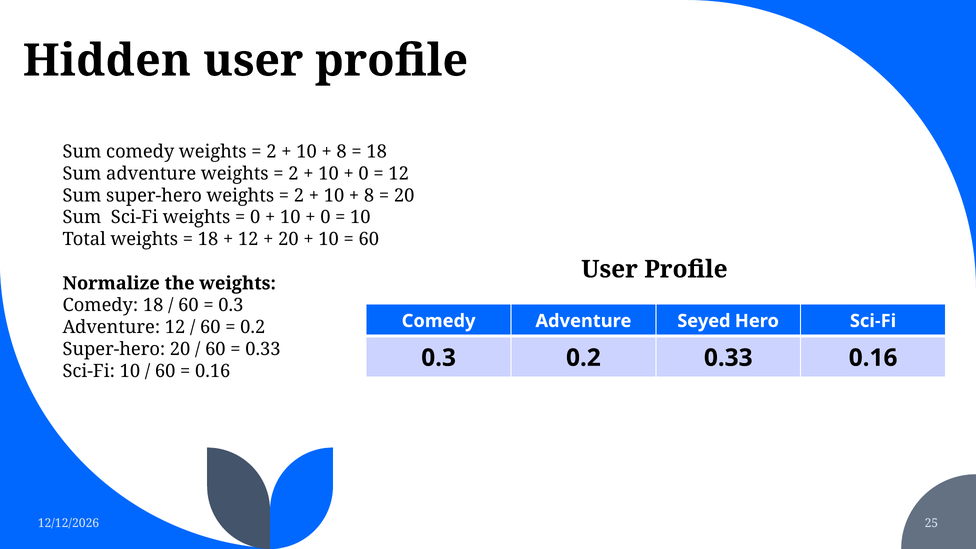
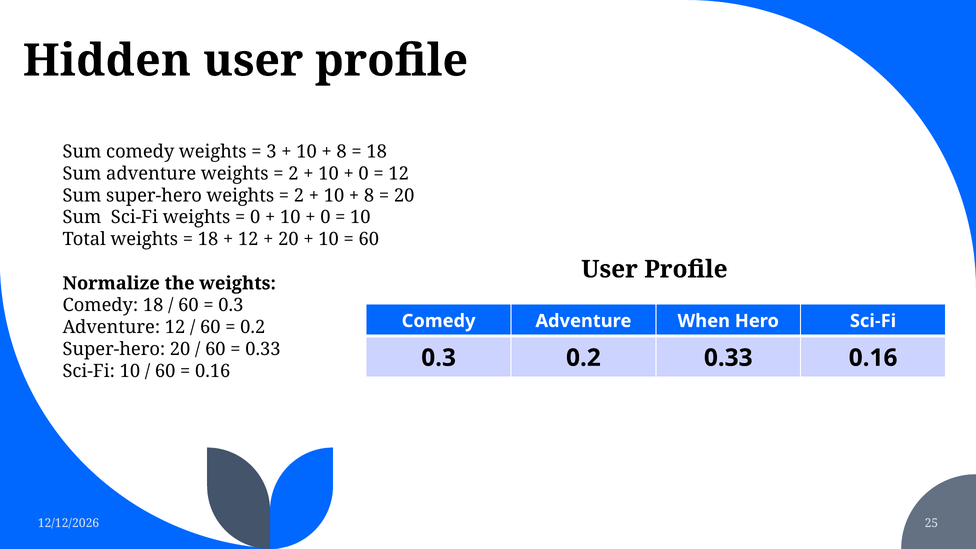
2 at (271, 152): 2 -> 3
Seyed: Seyed -> When
